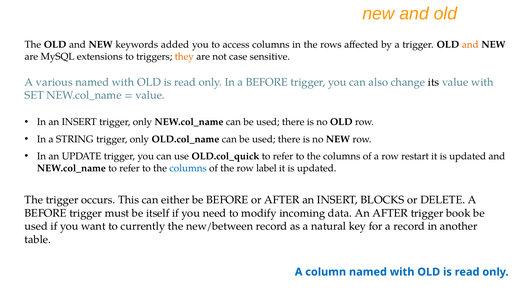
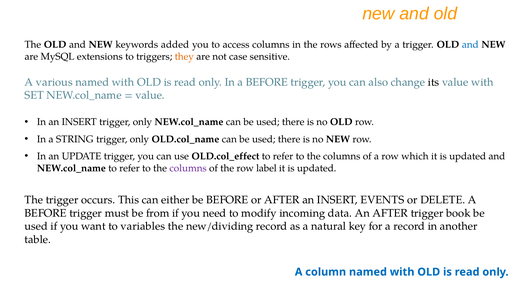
and at (470, 45) colour: orange -> blue
OLD.col_quick: OLD.col_quick -> OLD.col_effect
restart: restart -> which
columns at (188, 168) colour: blue -> purple
BLOCKS: BLOCKS -> EVENTS
itself: itself -> from
currently: currently -> variables
new/between: new/between -> new/dividing
